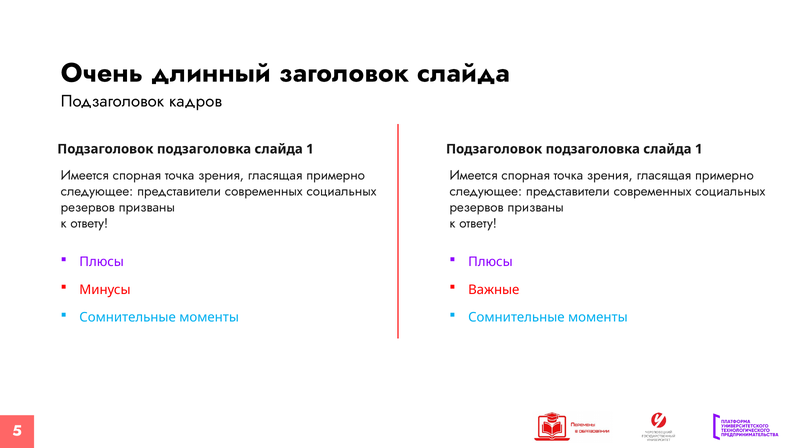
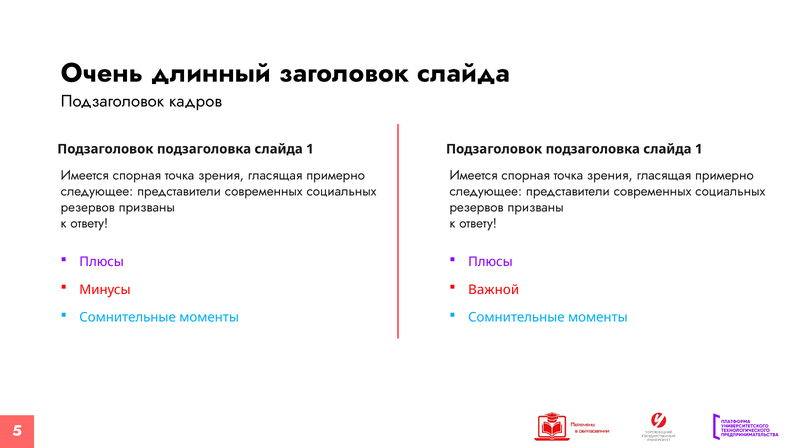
Важные: Важные -> Важной
